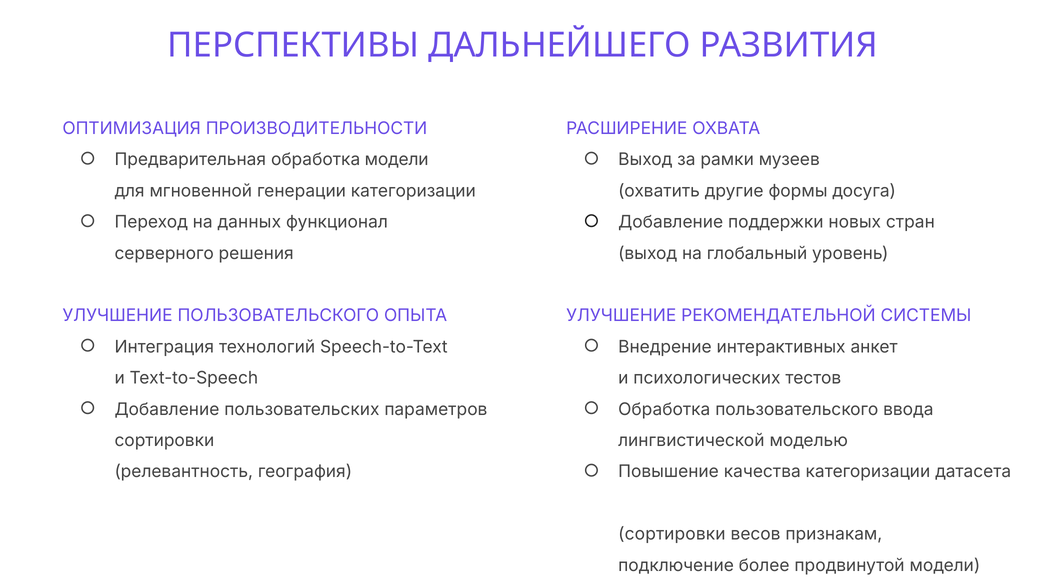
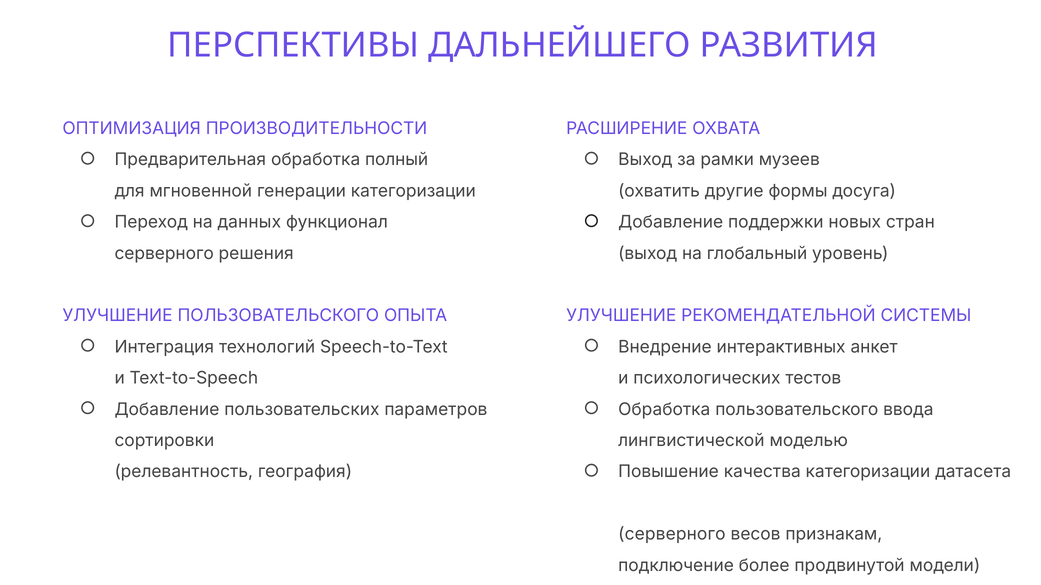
обработка модели: модели -> полный
сортировки at (672, 535): сортировки -> серверного
